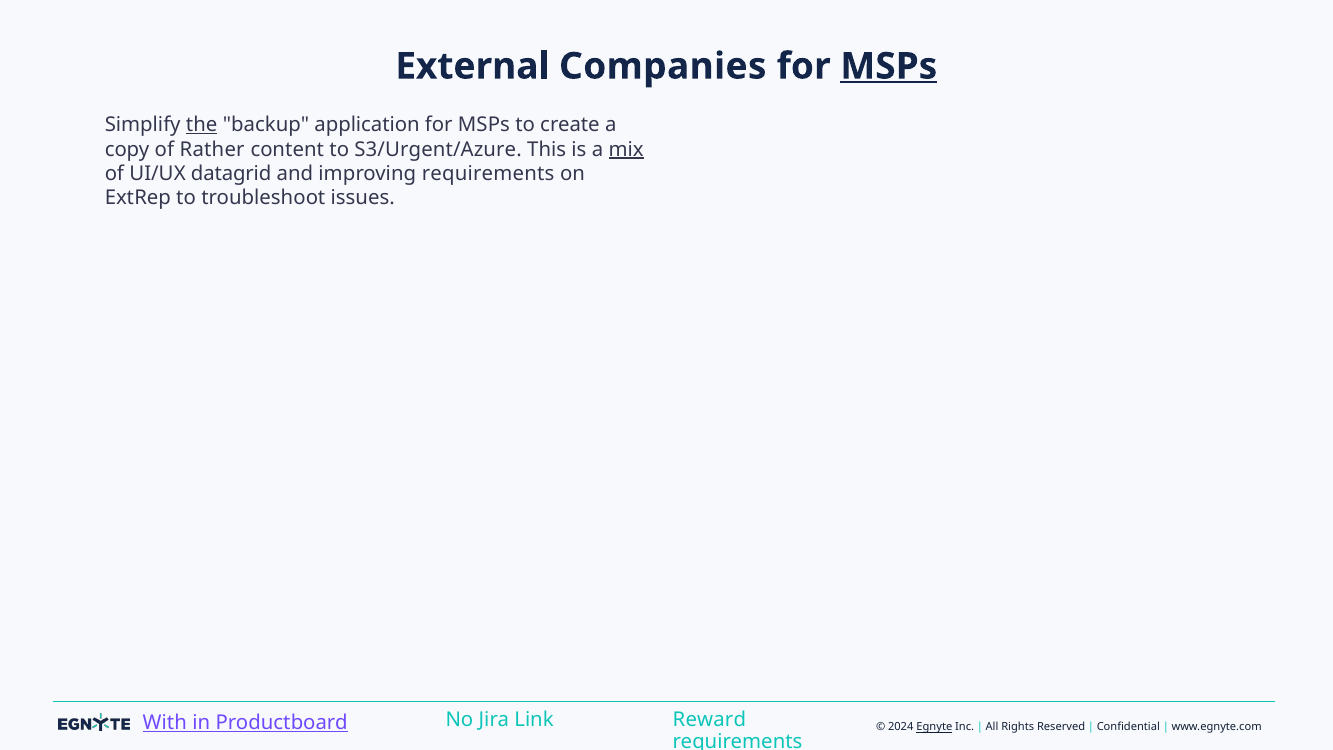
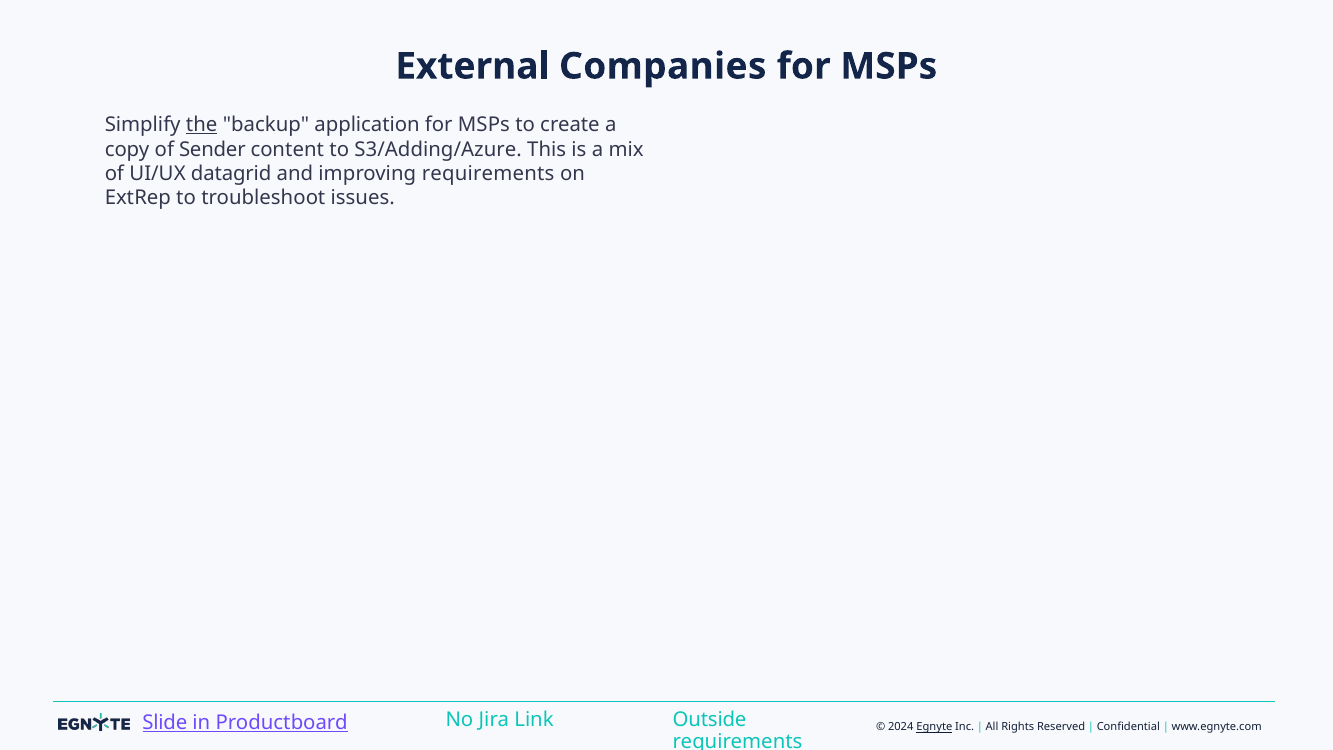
MSPs at (889, 66) underline: present -> none
Rather: Rather -> Sender
S3/Urgent/Azure: S3/Urgent/Azure -> S3/Adding/Azure
mix underline: present -> none
With: With -> Slide
Reward: Reward -> Outside
